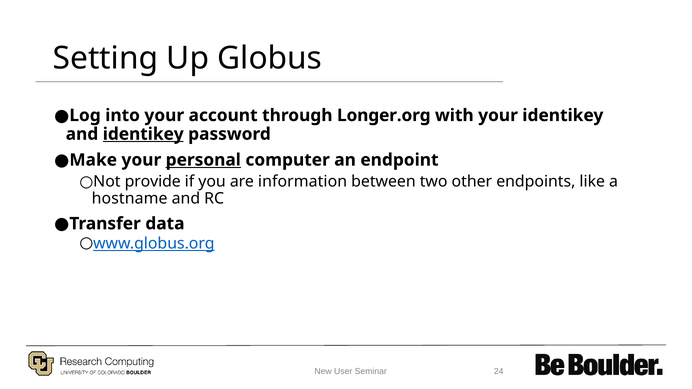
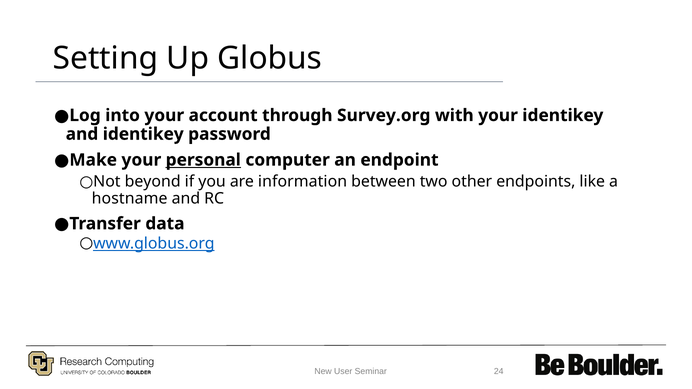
Longer.org: Longer.org -> Survey.org
identikey at (143, 134) underline: present -> none
provide: provide -> beyond
